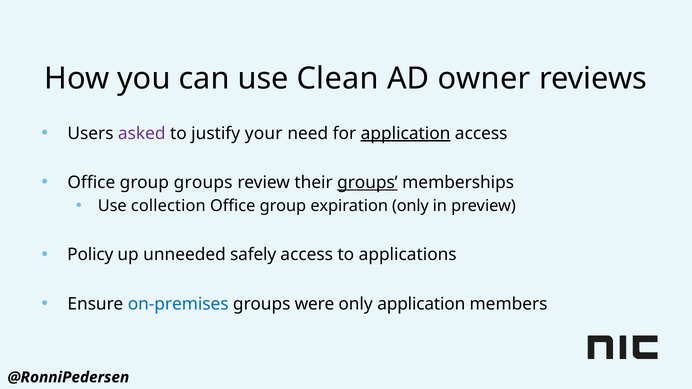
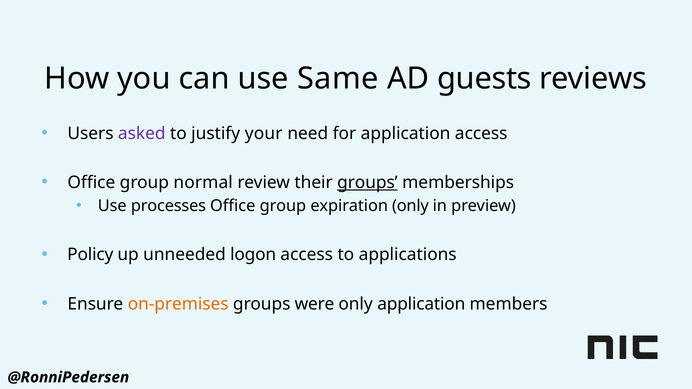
Clean: Clean -> Same
owner: owner -> guests
application at (406, 133) underline: present -> none
group groups: groups -> normal
collection: collection -> processes
safely: safely -> logon
on-premises colour: blue -> orange
